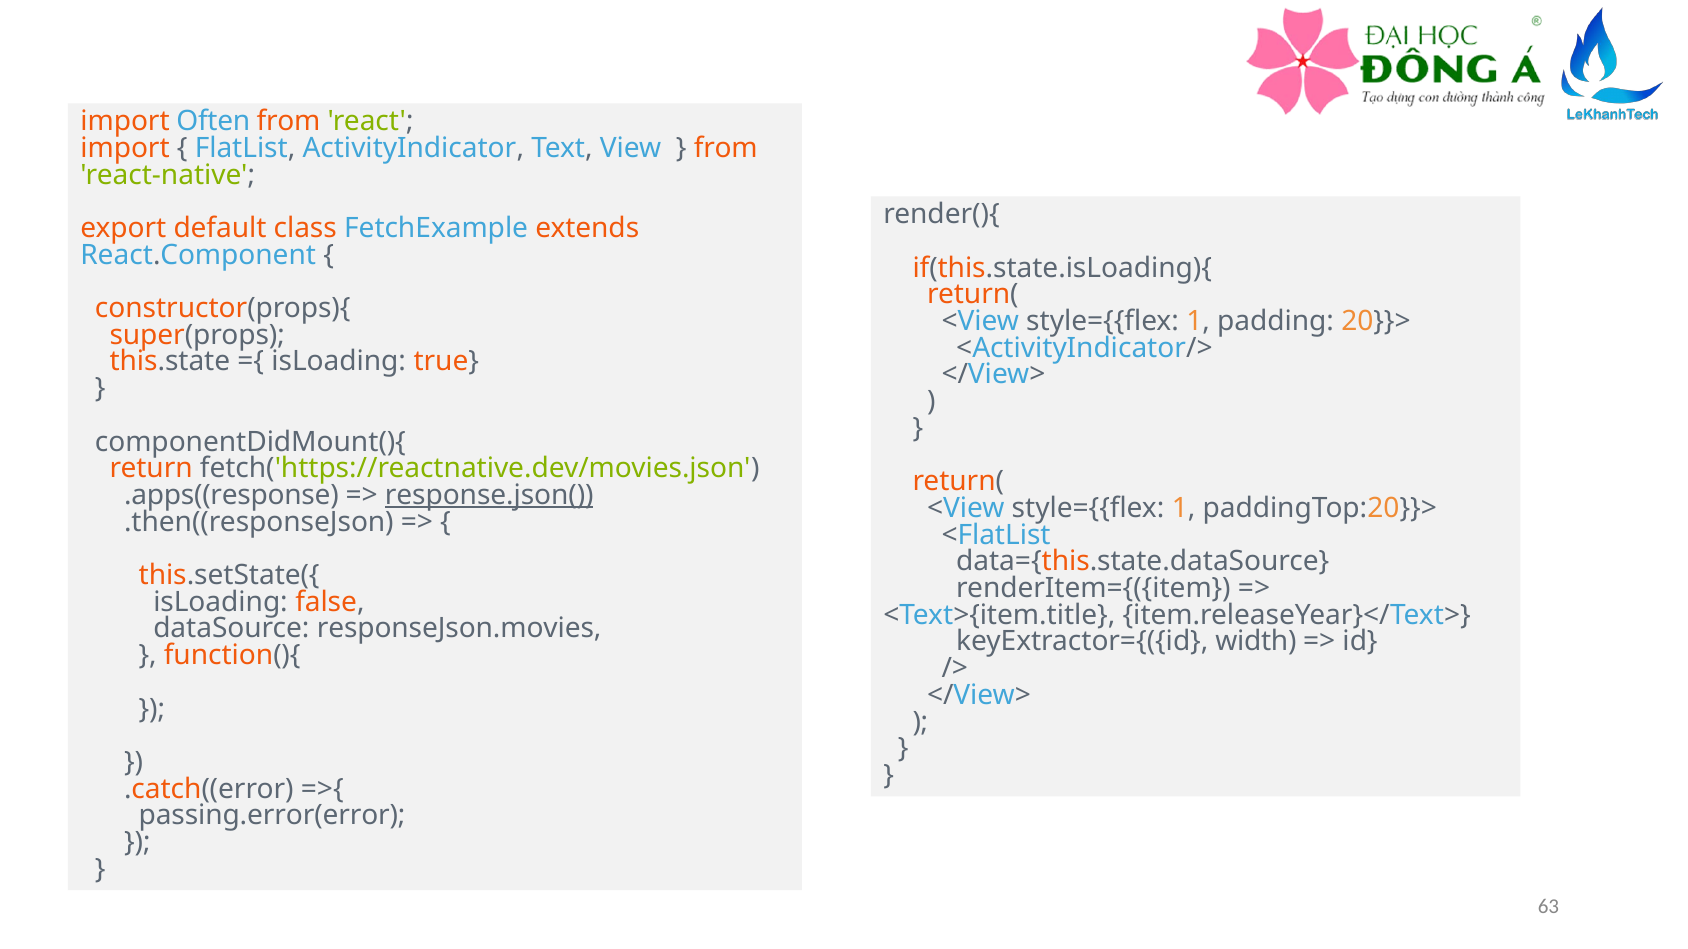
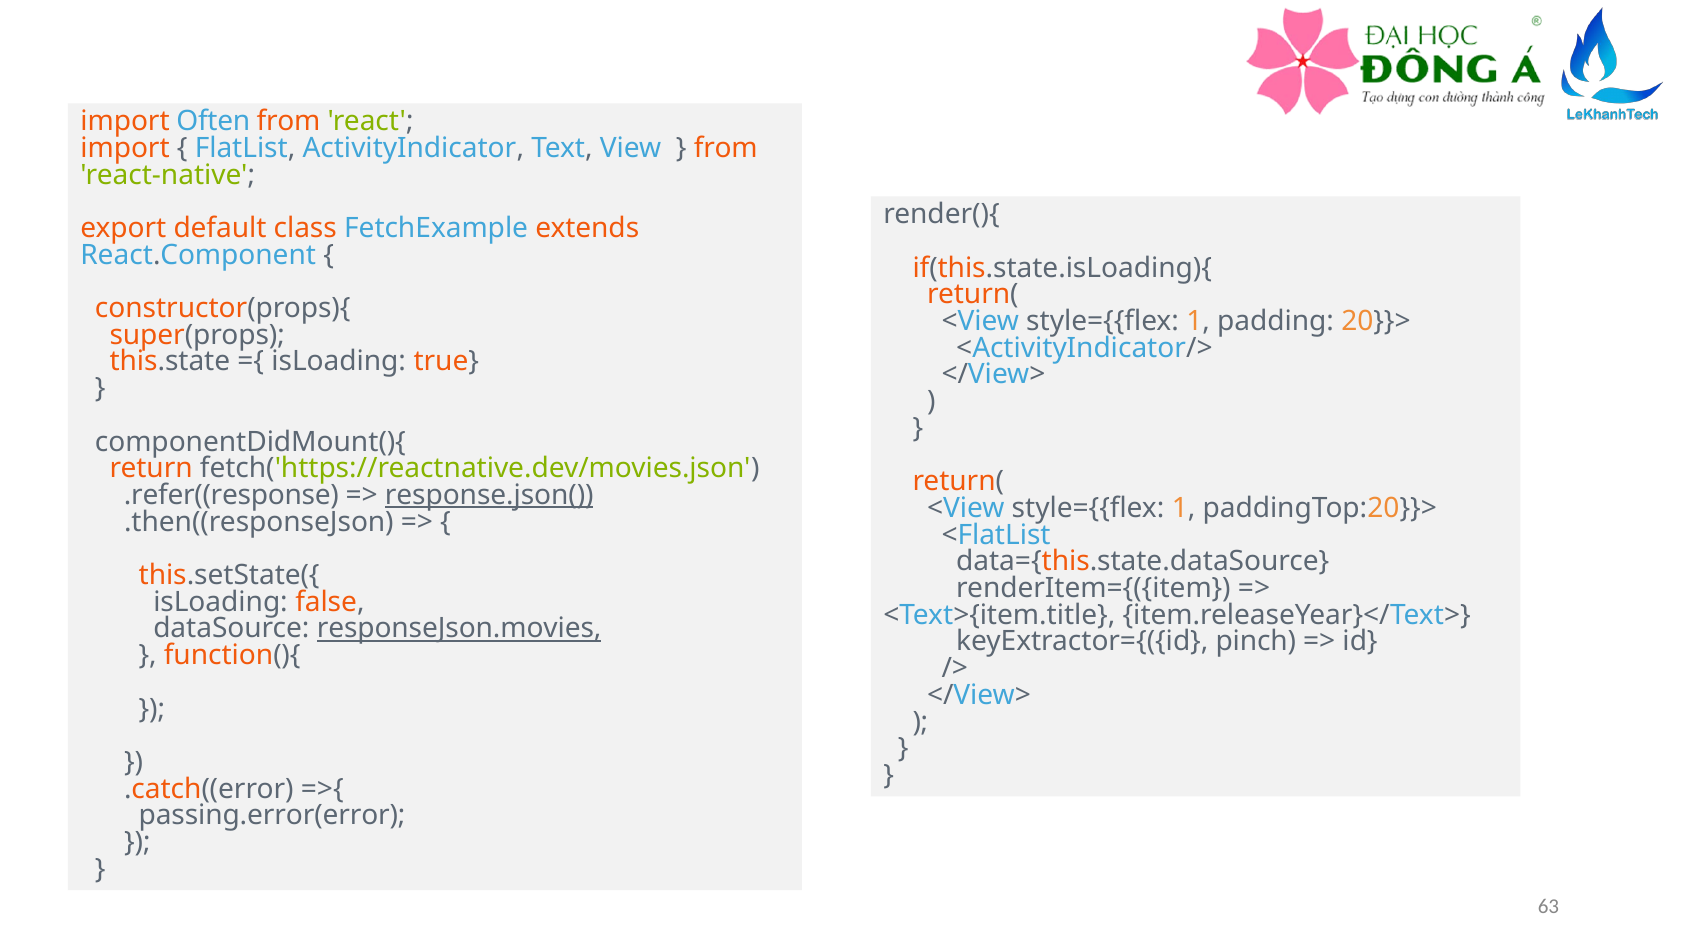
.apps((response: .apps((response -> .refer((response
responseJson.movies underline: none -> present
width: width -> pinch
